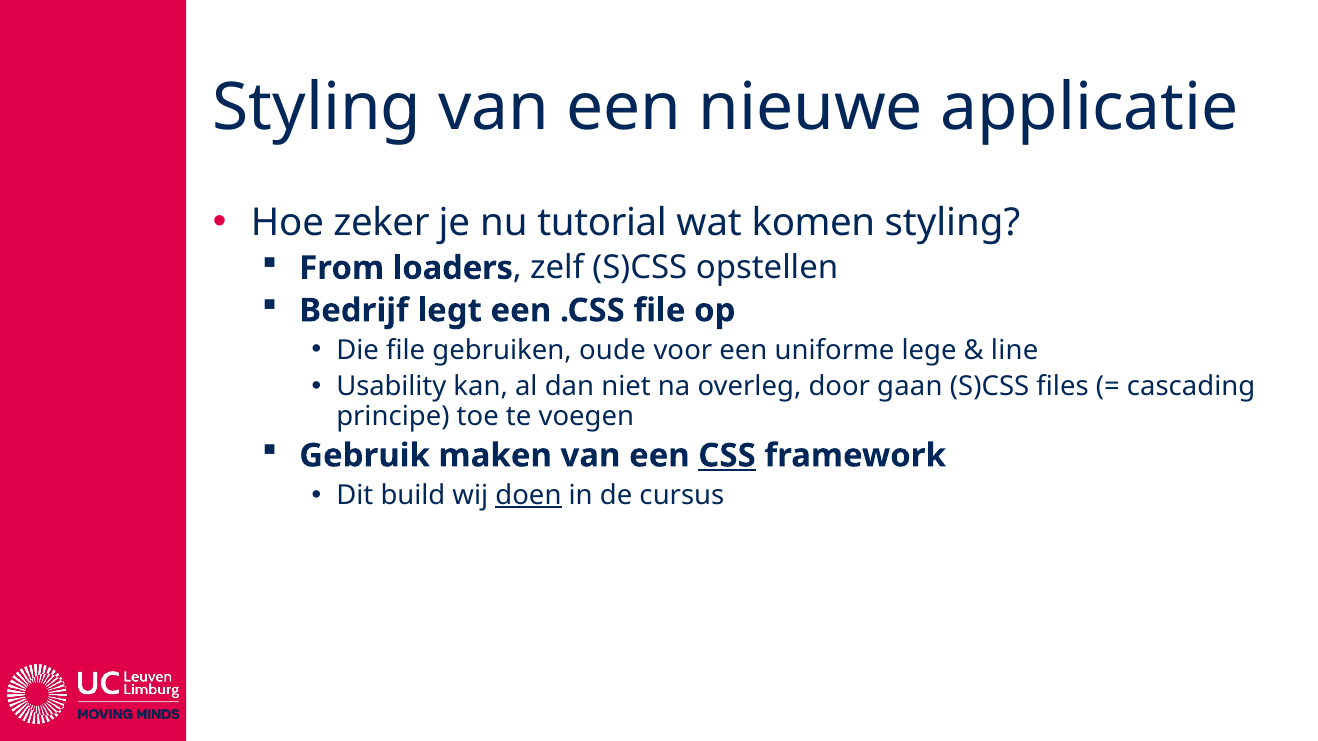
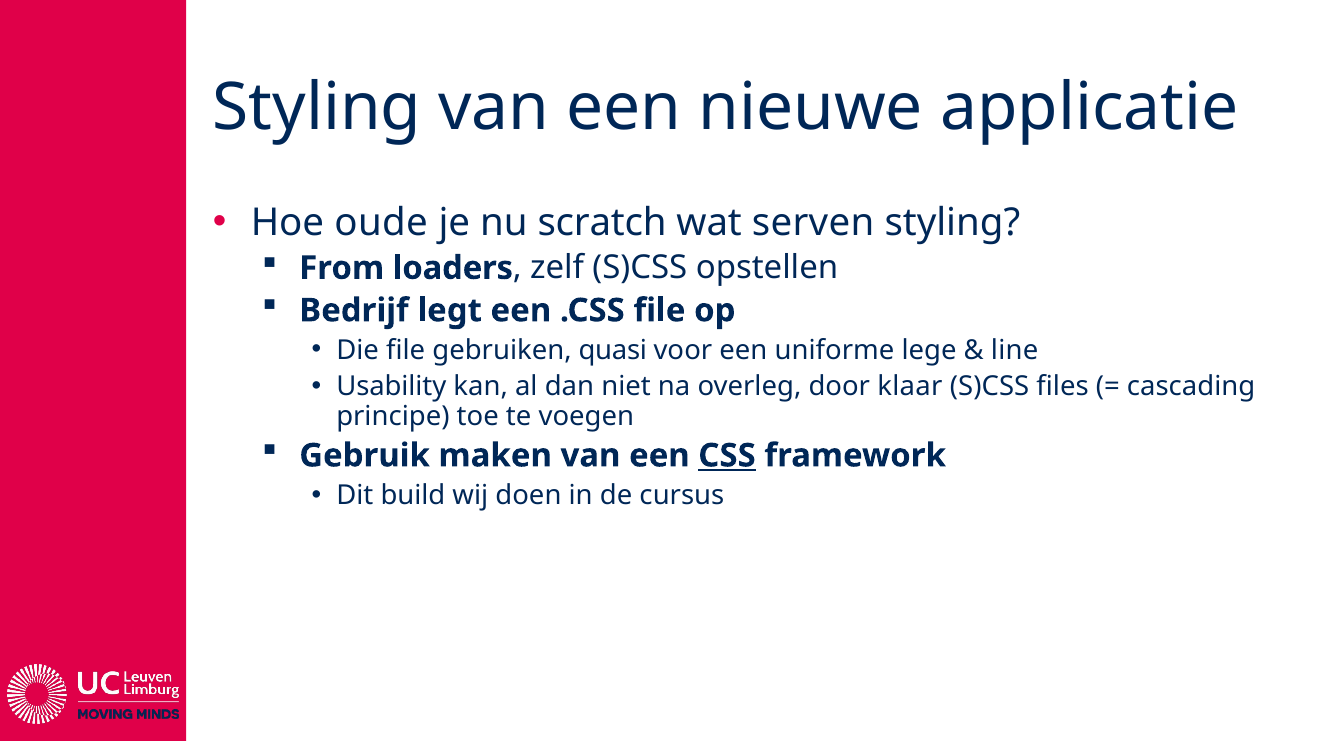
zeker: zeker -> oude
tutorial: tutorial -> scratch
komen: komen -> serven
oude: oude -> quasi
gaan: gaan -> klaar
doen underline: present -> none
